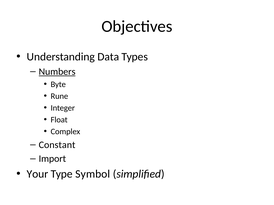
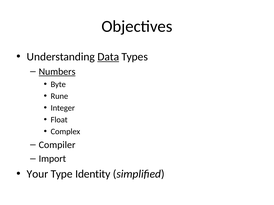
Data underline: none -> present
Constant: Constant -> Compiler
Symbol: Symbol -> Identity
